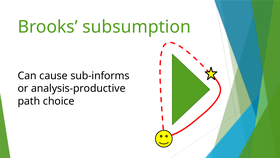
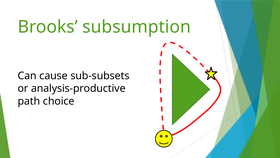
sub-informs: sub-informs -> sub-subsets
